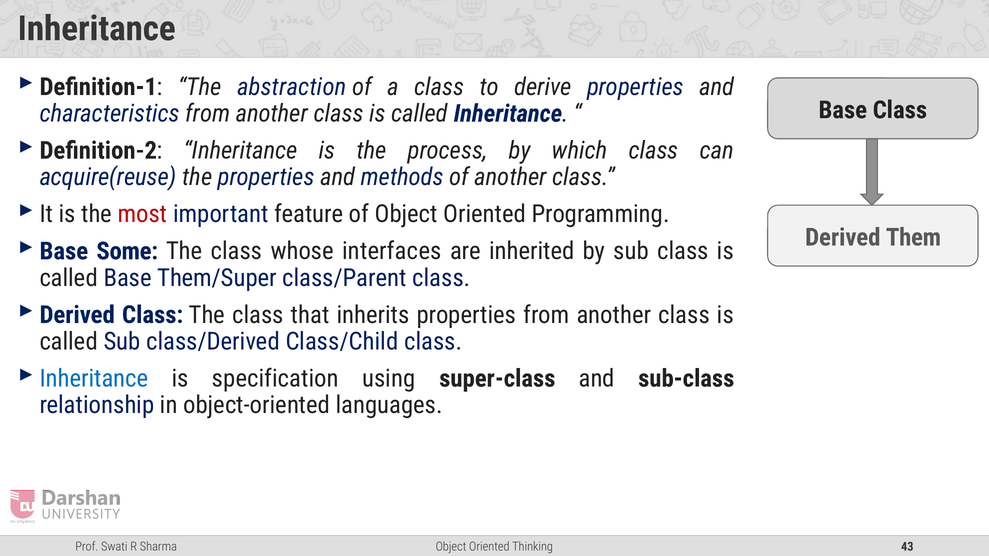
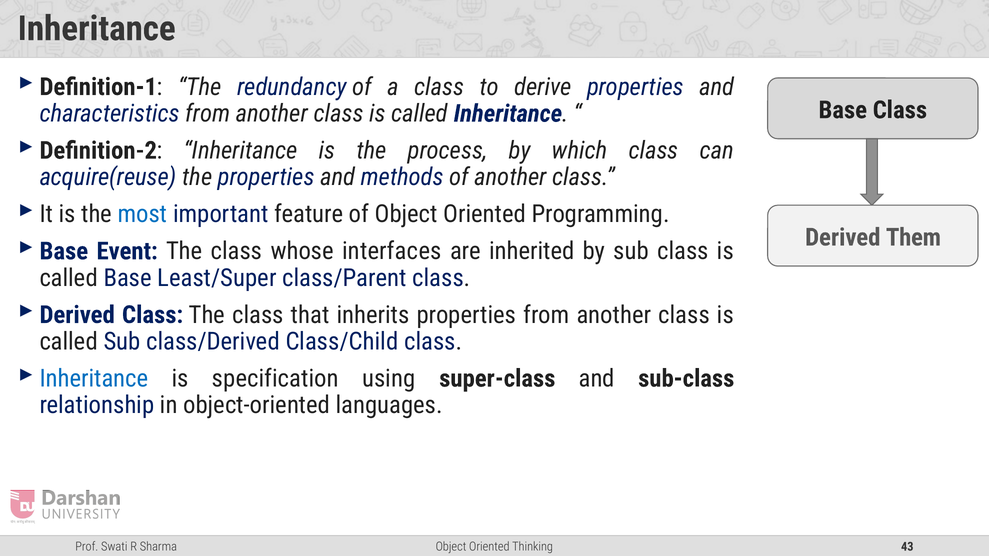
abstraction: abstraction -> redundancy
most colour: red -> blue
Some: Some -> Event
Them/Super: Them/Super -> Least/Super
